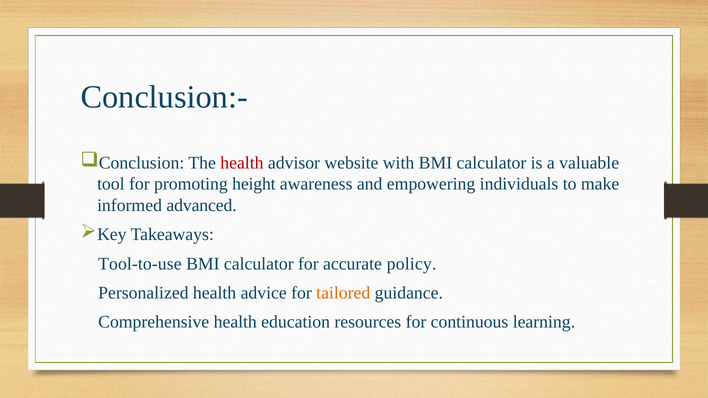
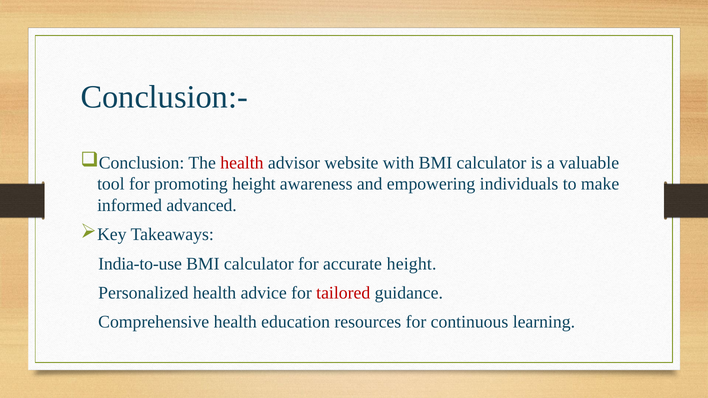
Tool-to-use: Tool-to-use -> India-to-use
accurate policy: policy -> height
tailored colour: orange -> red
